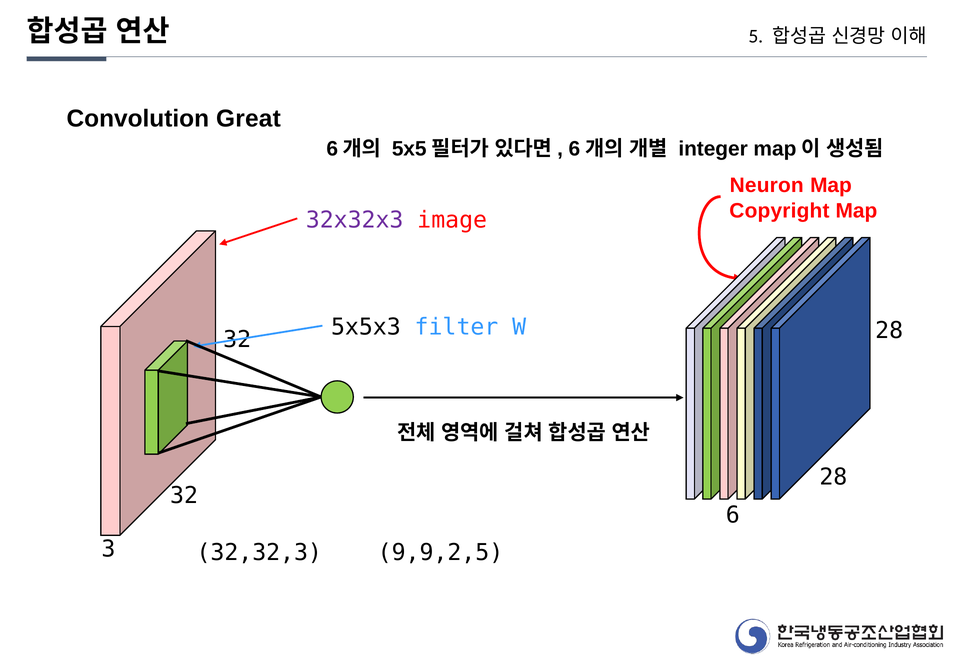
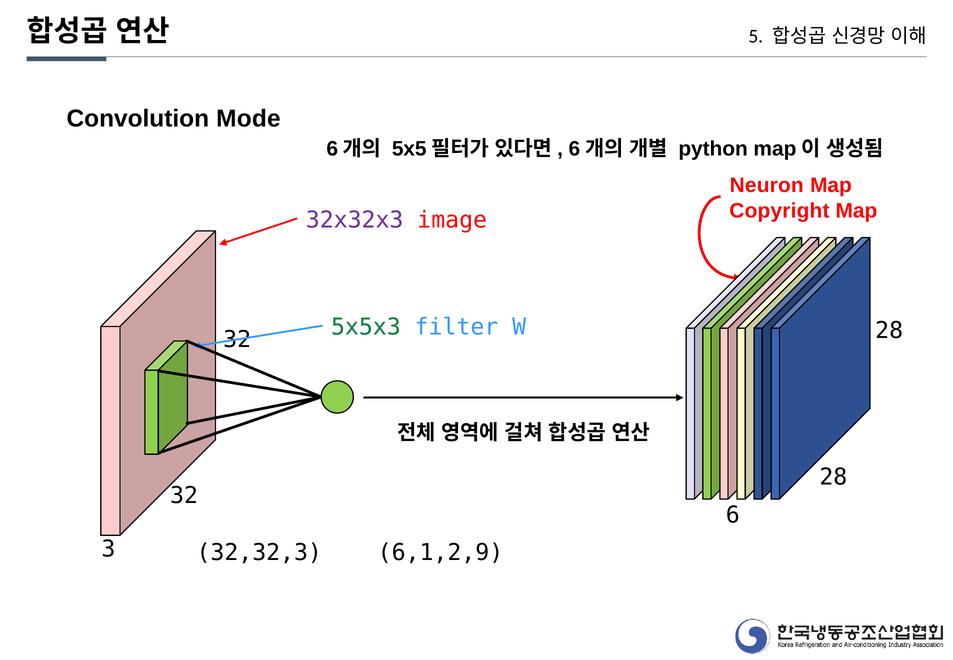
Great: Great -> Mode
integer: integer -> python
5x5x3 colour: black -> green
9,9,2,5: 9,9,2,5 -> 6,1,2,9
